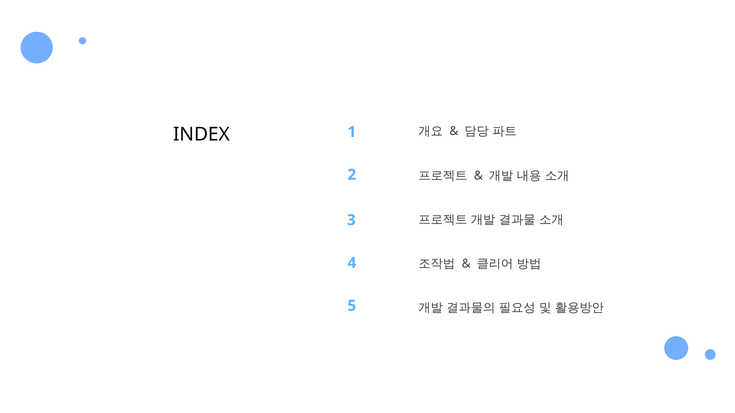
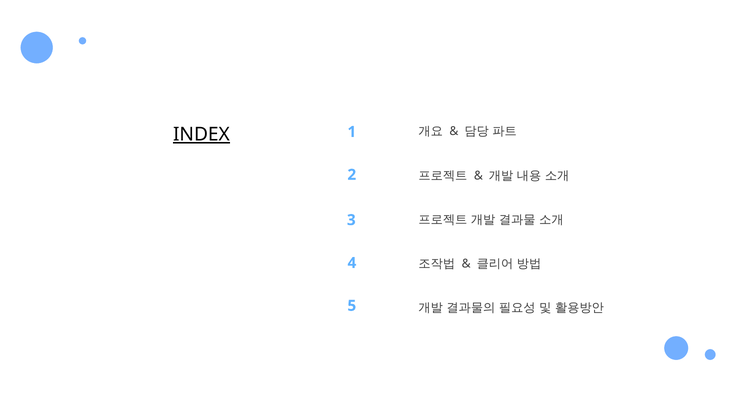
INDEX underline: none -> present
